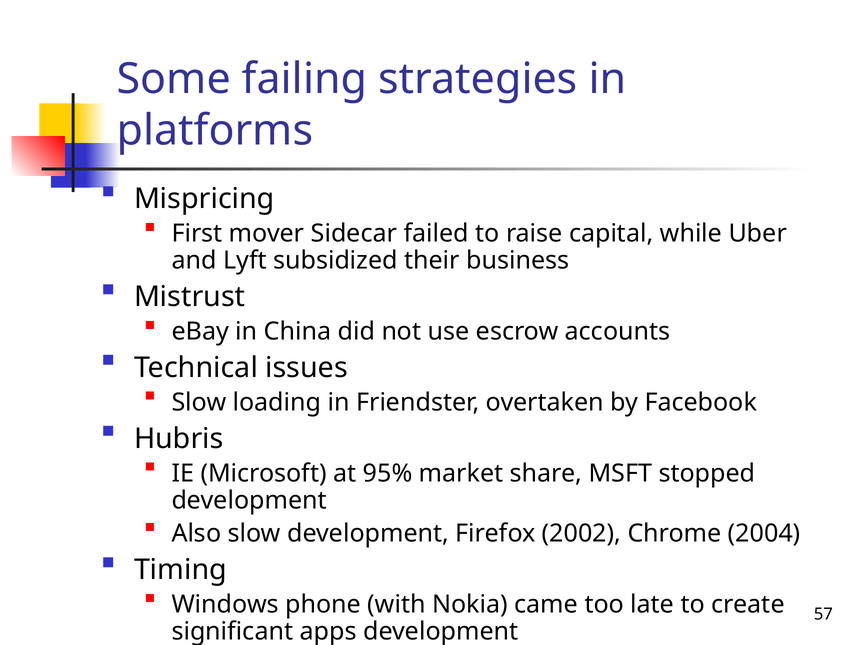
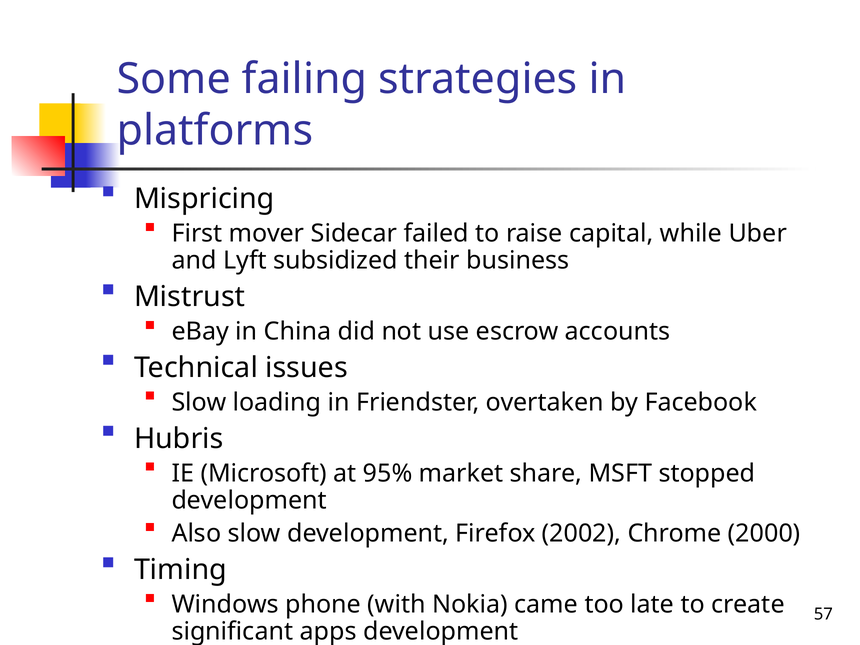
2004: 2004 -> 2000
